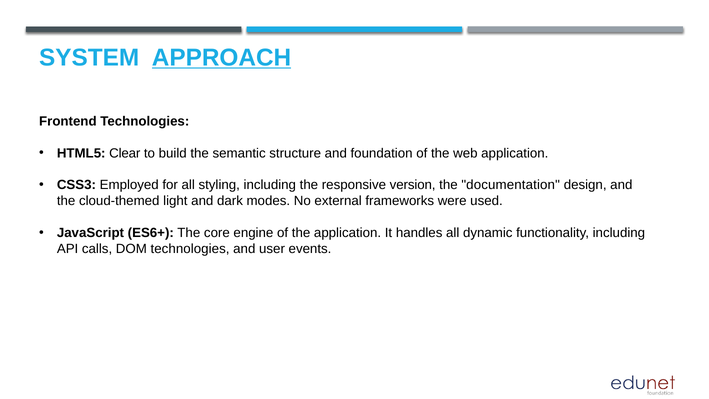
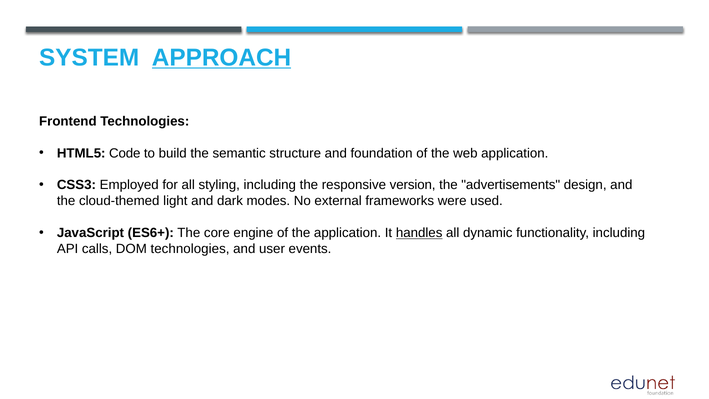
Clear: Clear -> Code
documentation: documentation -> advertisements
handles underline: none -> present
